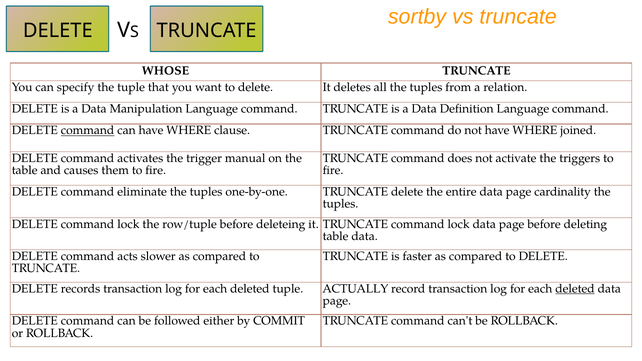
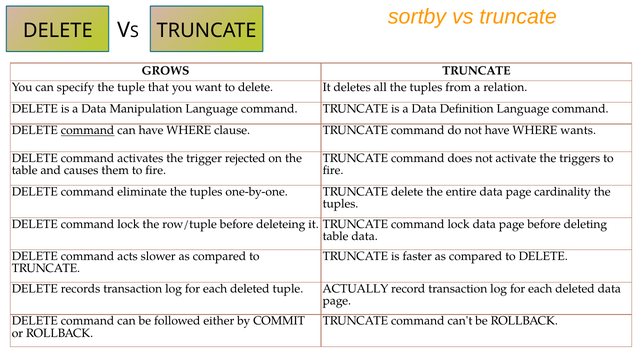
WHOSE: WHOSE -> GROWS
joined: joined -> wants
manual: manual -> rejected
deleted at (575, 289) underline: present -> none
